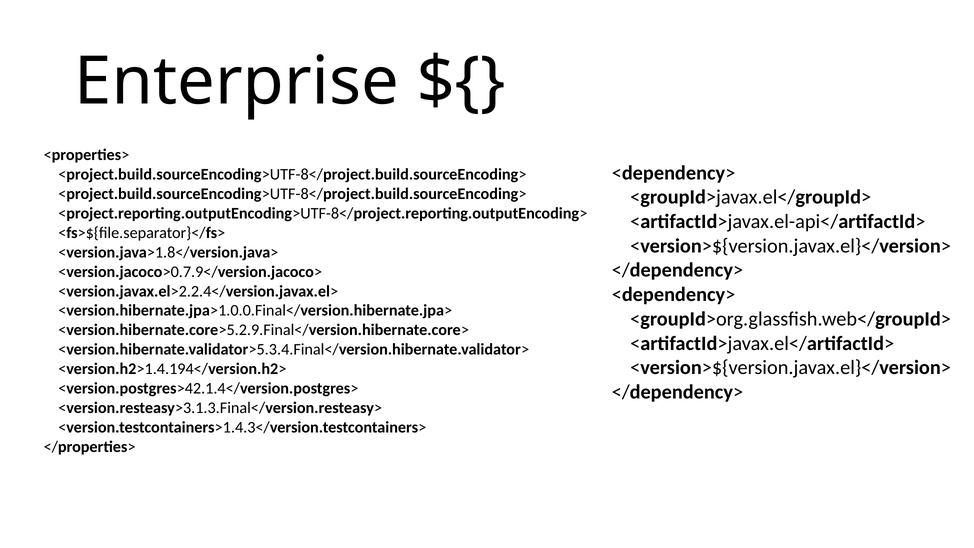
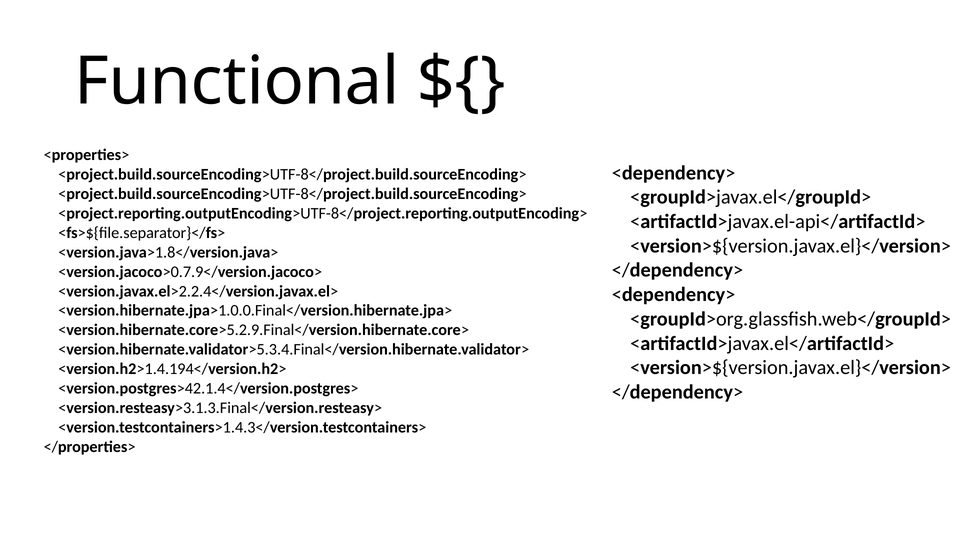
Enterprise: Enterprise -> Functional
